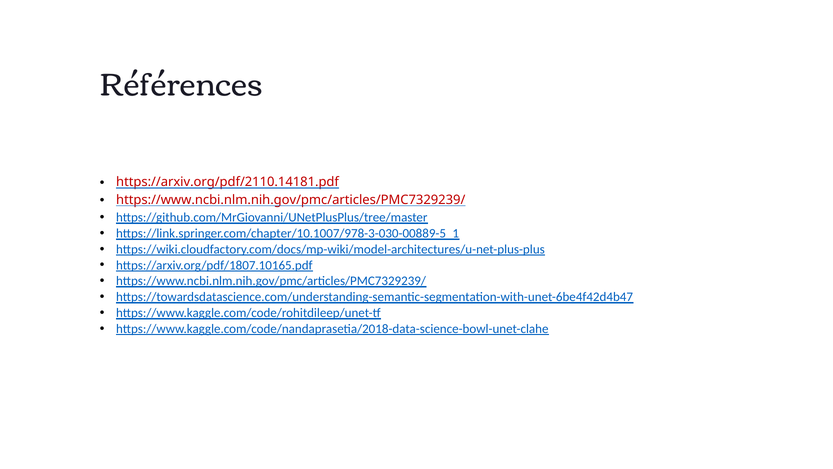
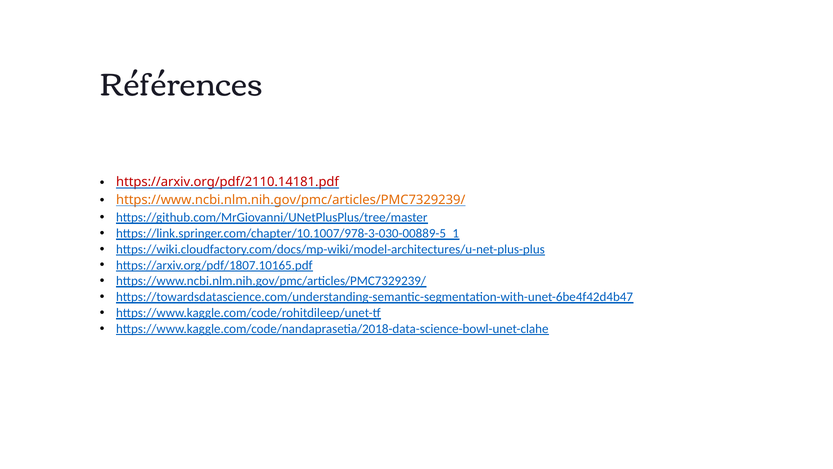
https://www.ncbi.nlm.nih.gov/pmc/articles/PMC7329239/ at (291, 200) colour: red -> orange
